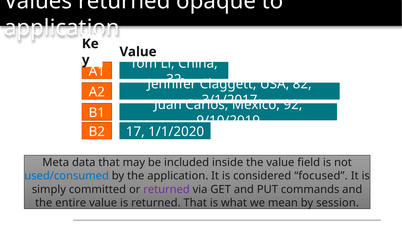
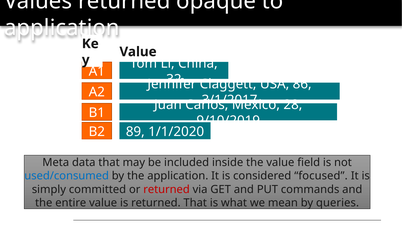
82: 82 -> 86
92: 92 -> 28
17: 17 -> 89
returned at (167, 189) colour: purple -> red
session: session -> queries
